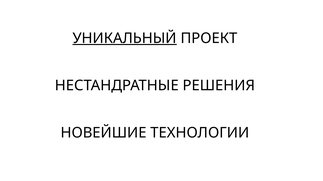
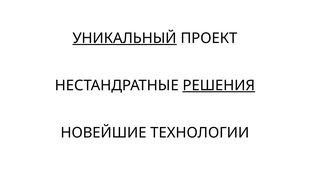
РЕШЕНИЯ underline: none -> present
